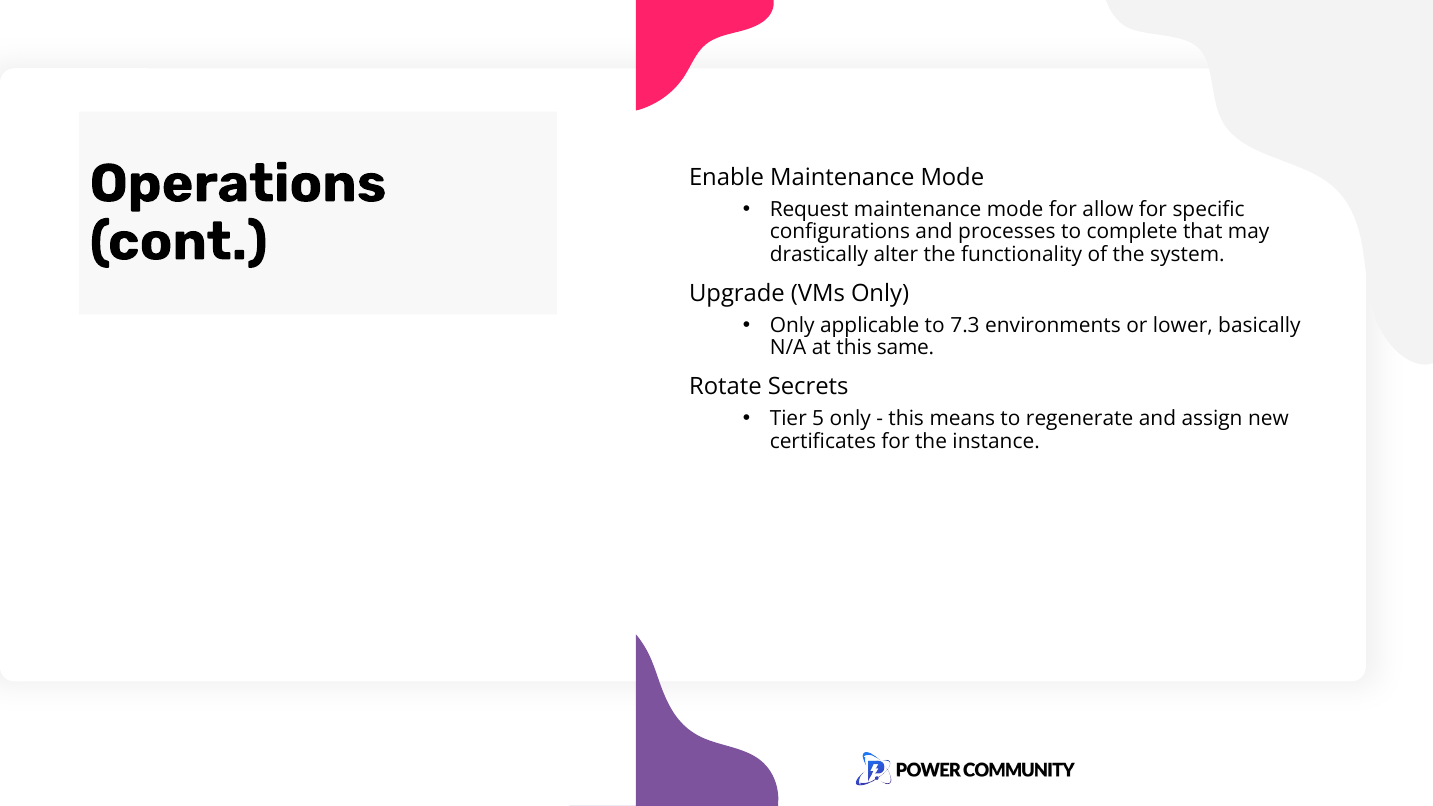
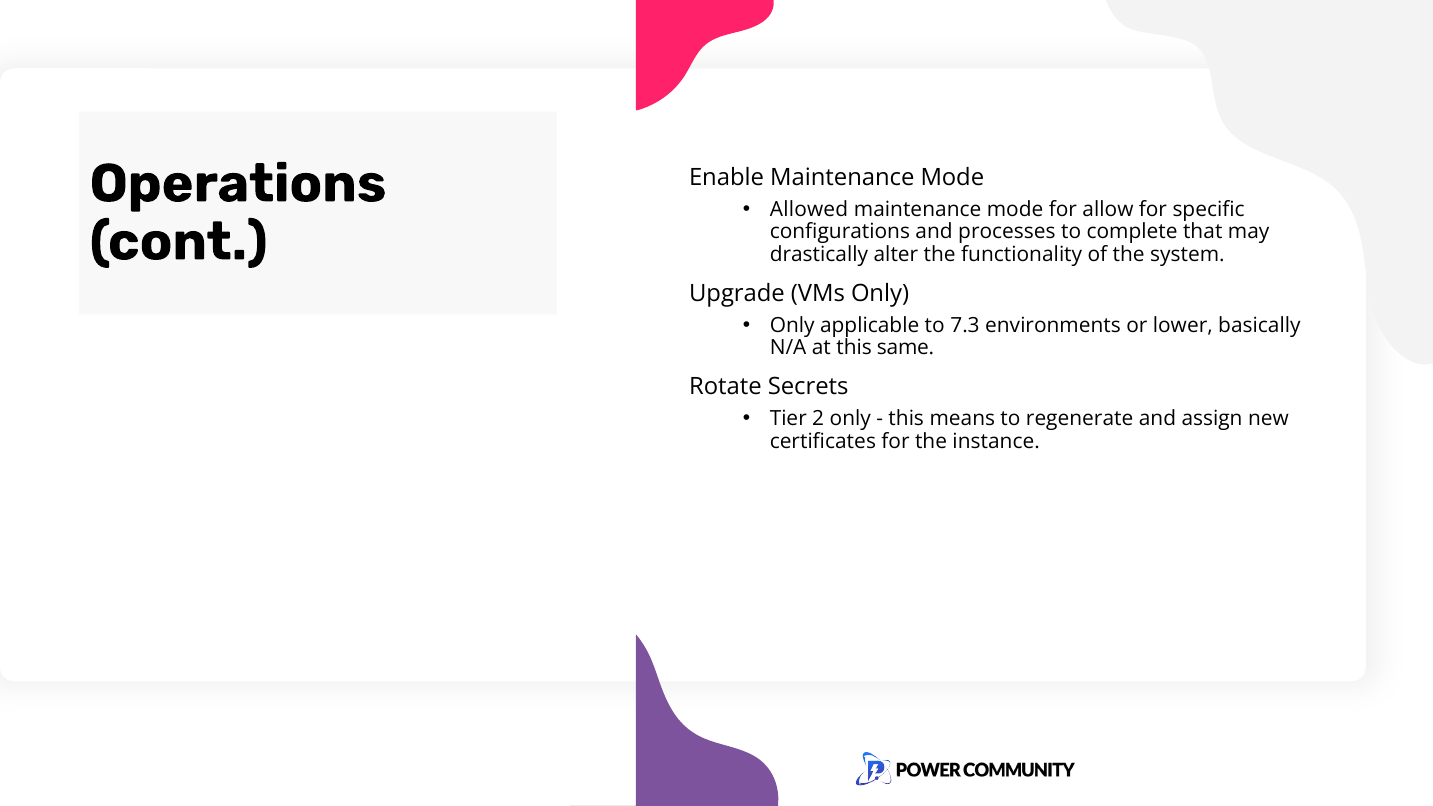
Request: Request -> Allowed
5: 5 -> 2
